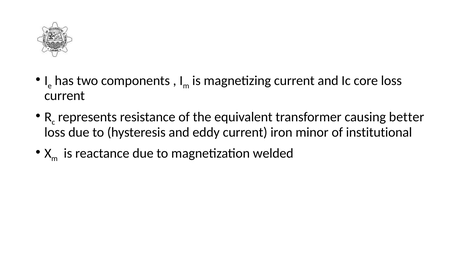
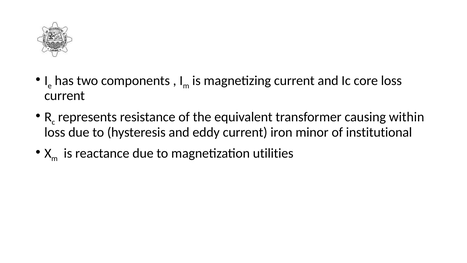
better: better -> within
welded: welded -> utilities
